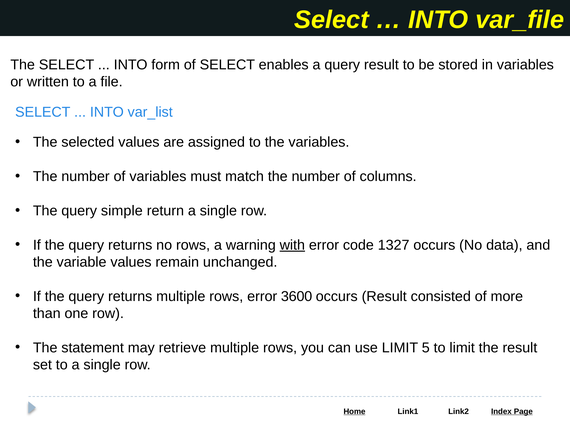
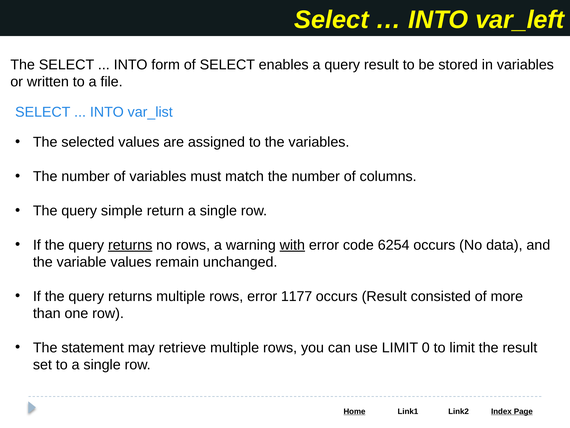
var_file: var_file -> var_left
returns at (130, 245) underline: none -> present
1327: 1327 -> 6254
3600: 3600 -> 1177
5: 5 -> 0
